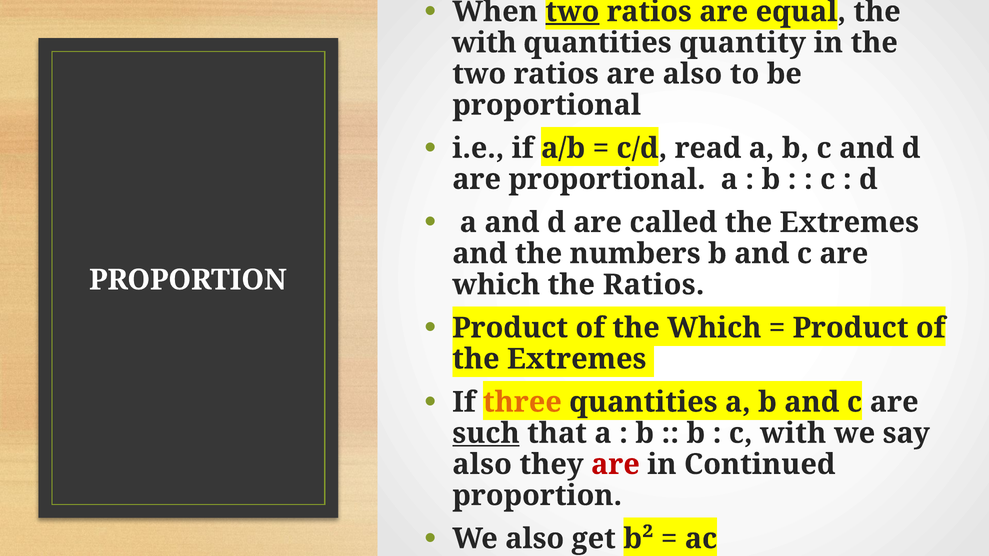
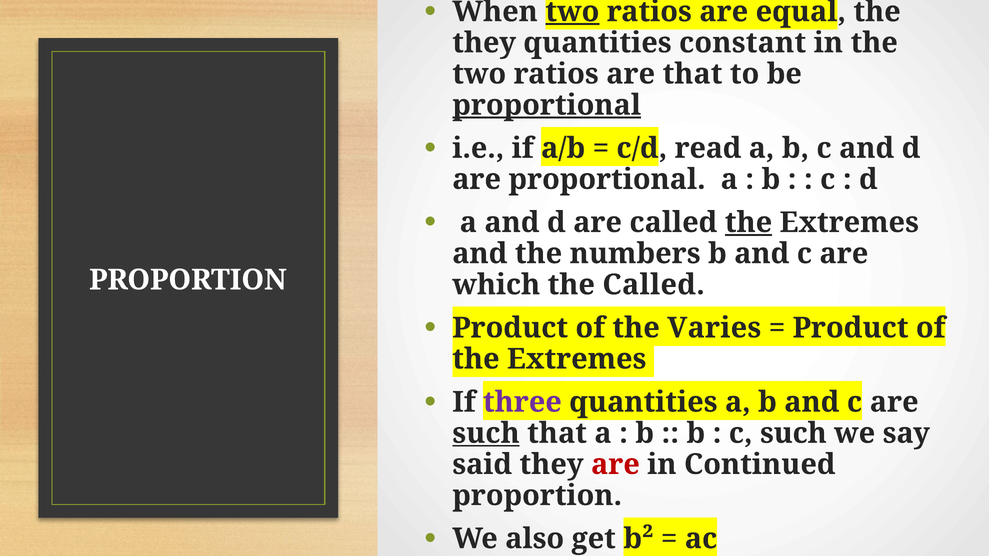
with at (484, 43): with -> they
quantity: quantity -> constant
are also: also -> that
proportional at (547, 105) underline: none -> present
the at (748, 223) underline: none -> present
the Ratios: Ratios -> Called
Which at (714, 328): Which -> Varies
three colour: orange -> purple
c with: with -> such
also at (482, 465): also -> said
